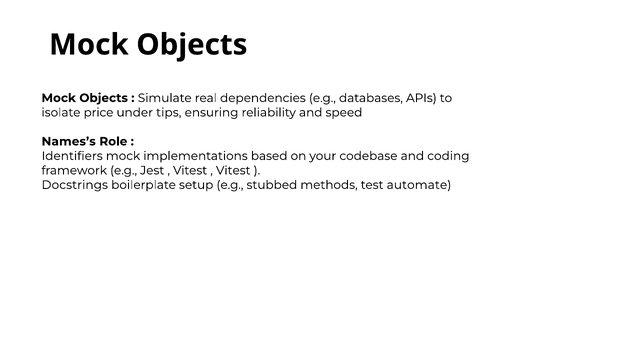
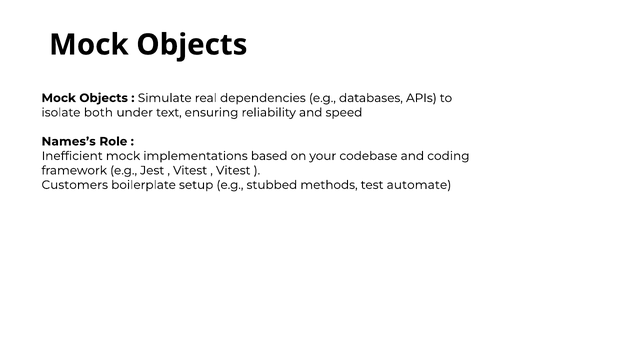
price: price -> both
tips: tips -> text
Identifiers: Identifiers -> Inefficient
Docstrings: Docstrings -> Customers
